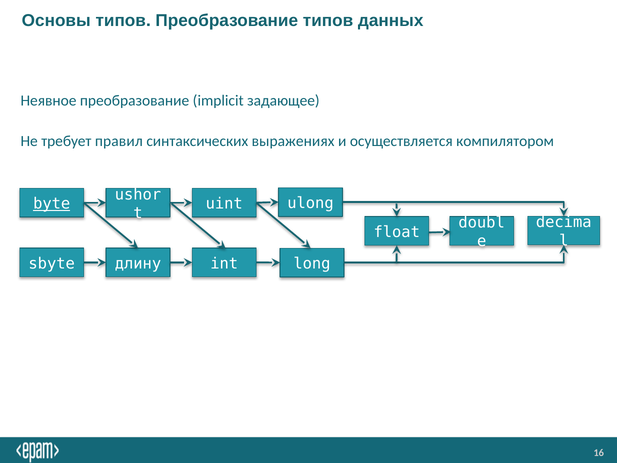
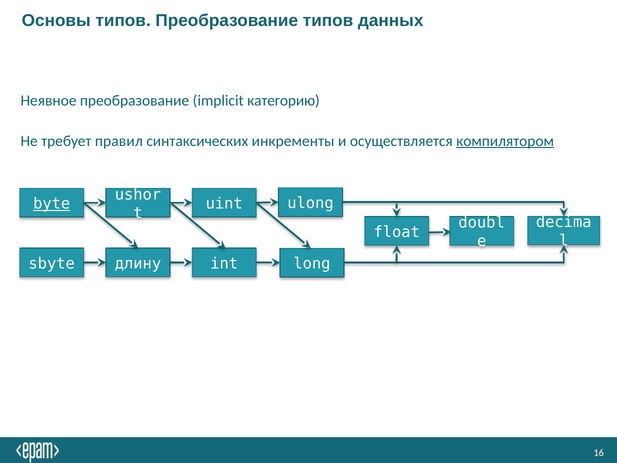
задающее: задающее -> категорию
выражениях: выражениях -> инкременты
компилятором underline: none -> present
